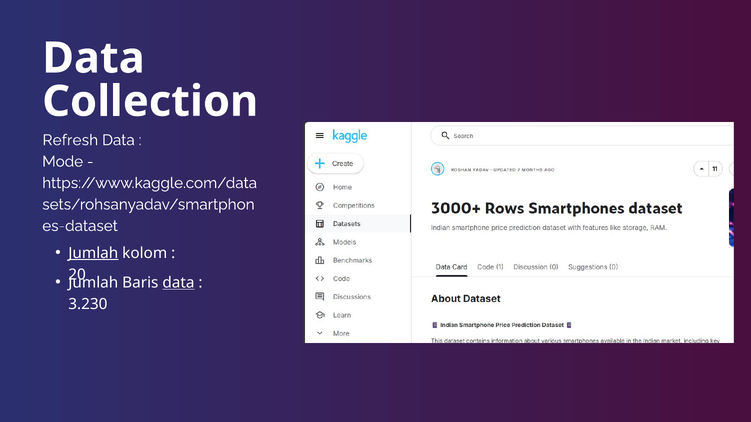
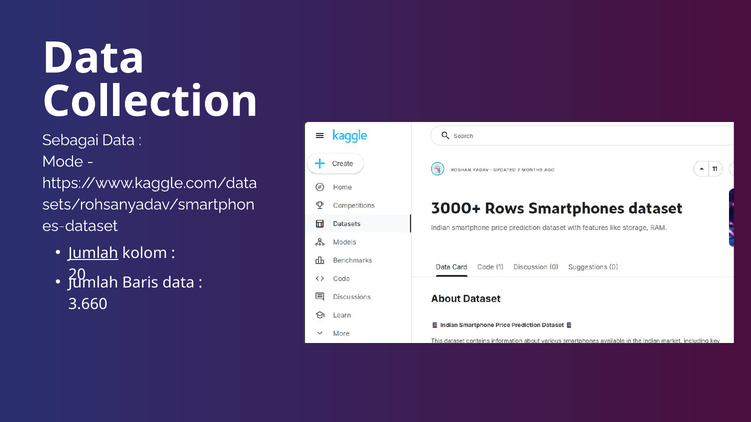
Refresh: Refresh -> Sebagai
data at (178, 283) underline: present -> none
3.230: 3.230 -> 3.660
